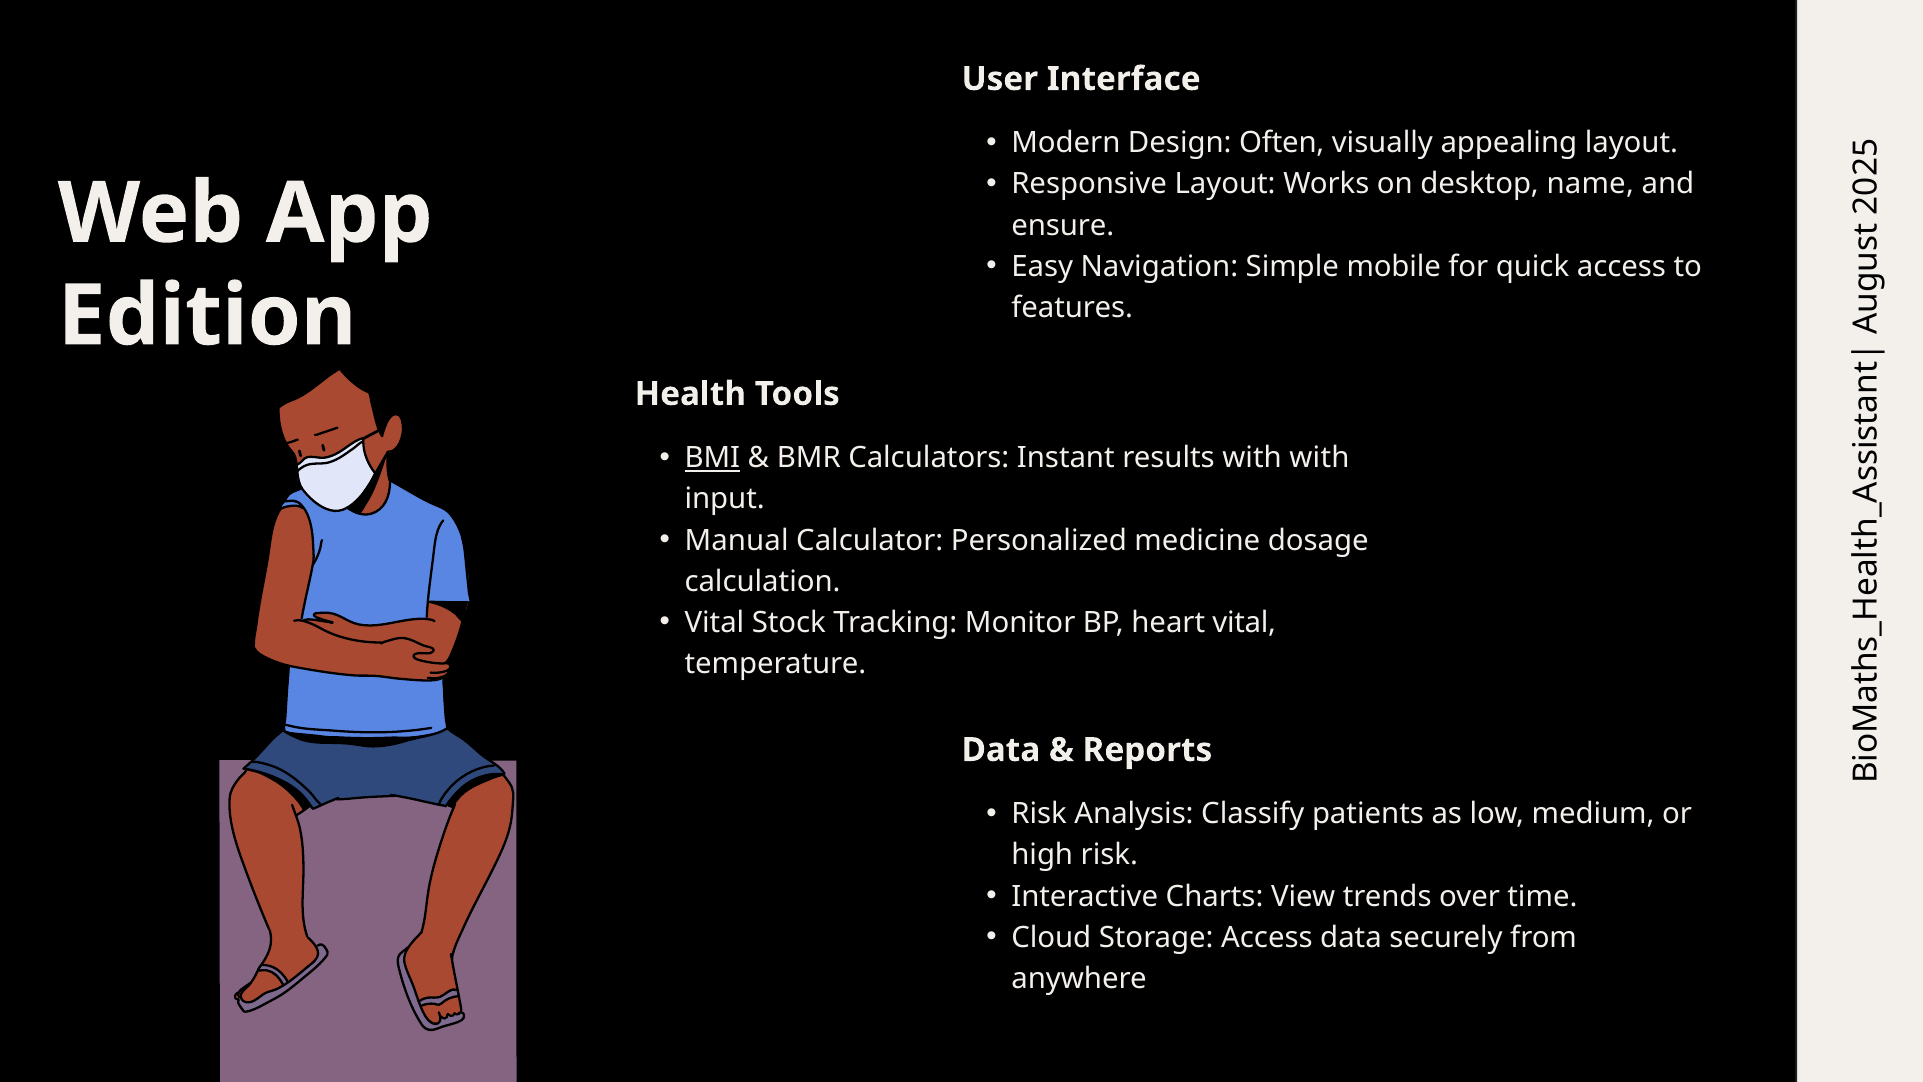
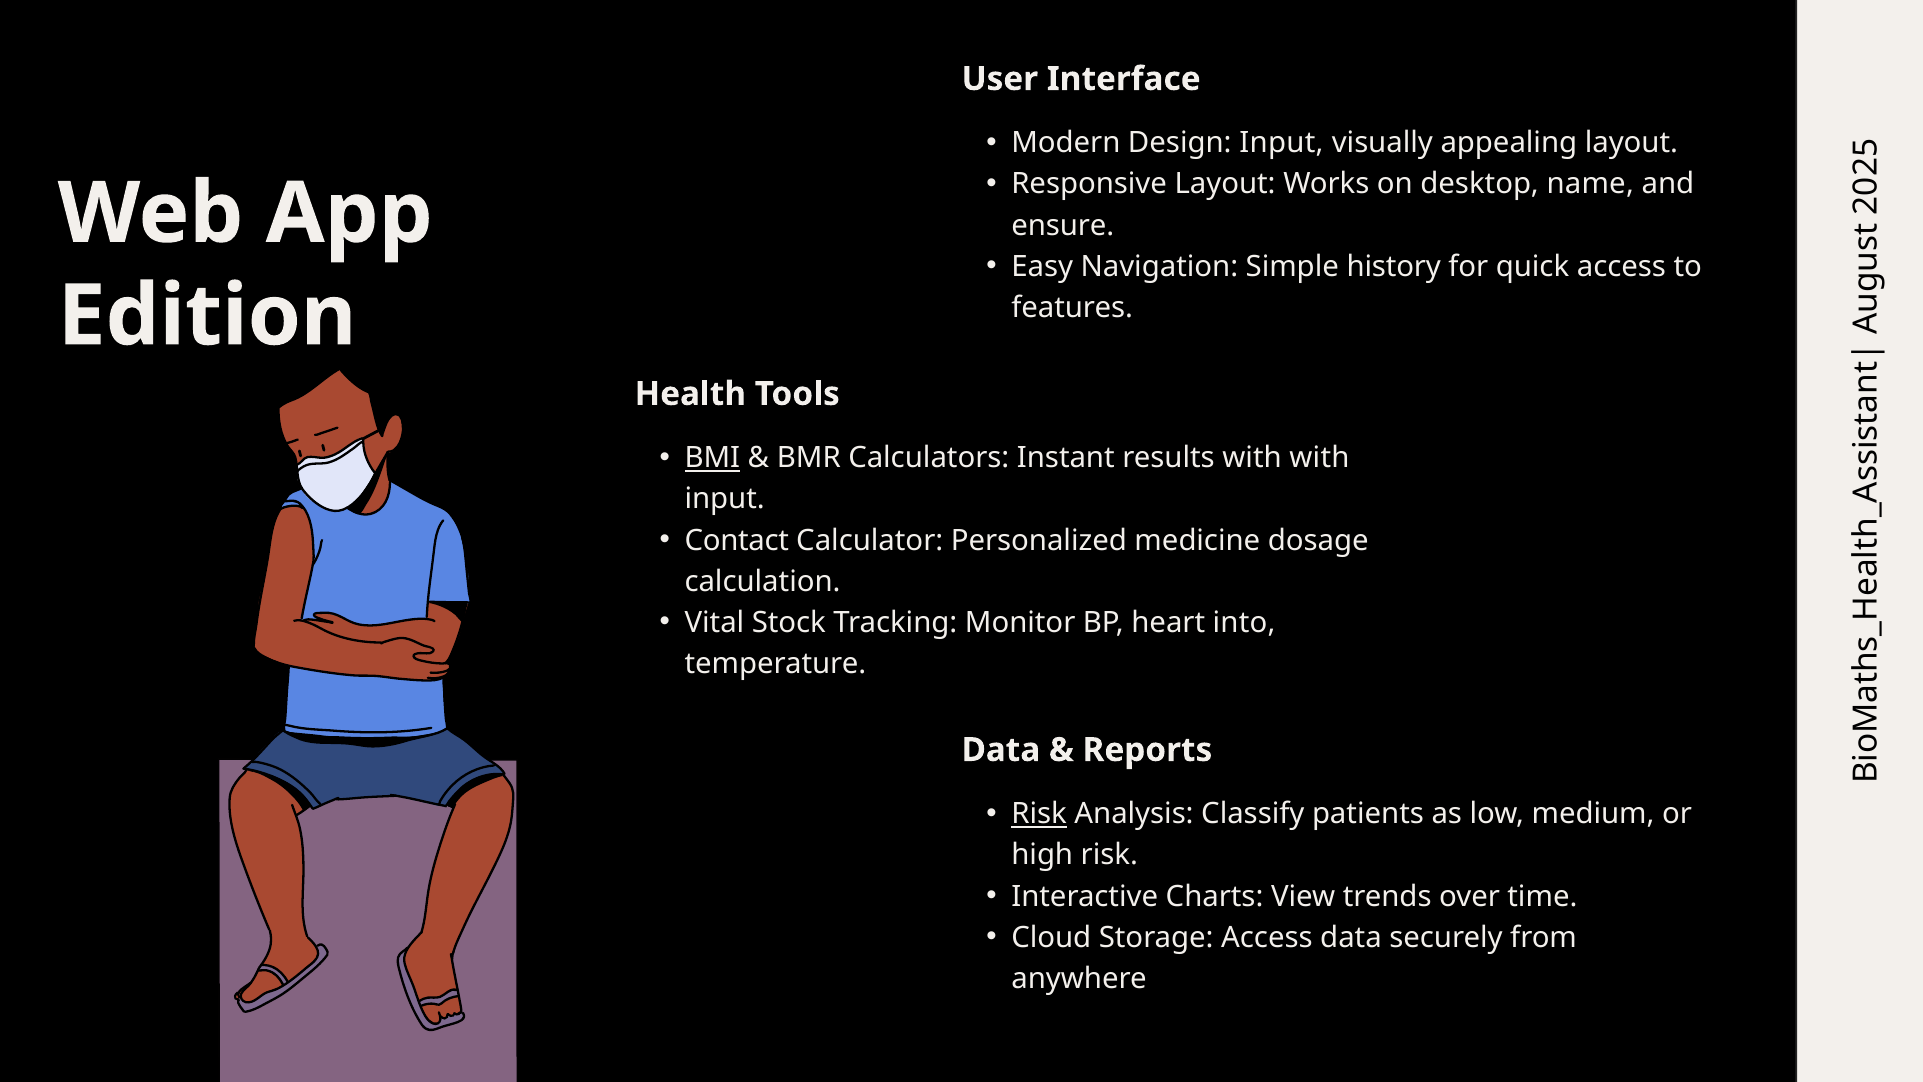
Design Often: Often -> Input
mobile: mobile -> history
Manual: Manual -> Contact
heart vital: vital -> into
Risk at (1039, 814) underline: none -> present
